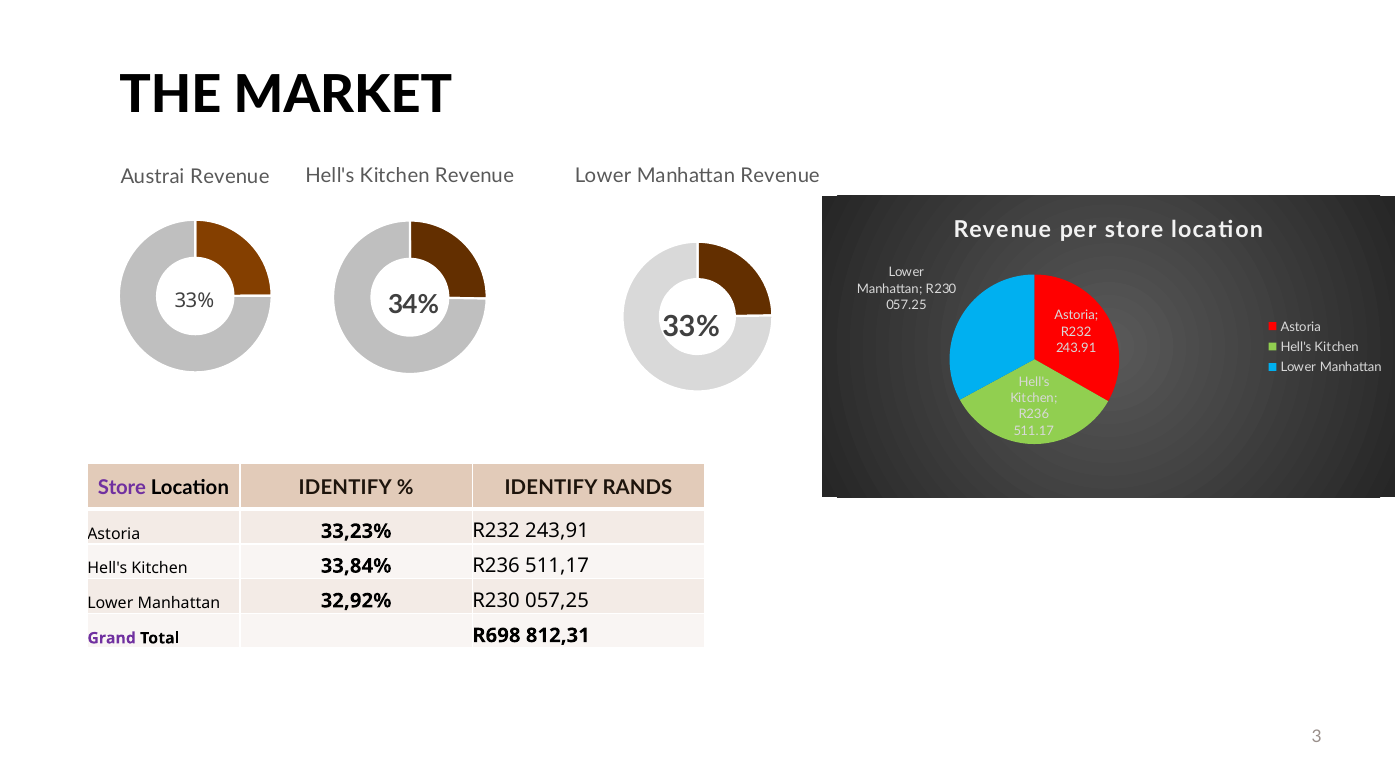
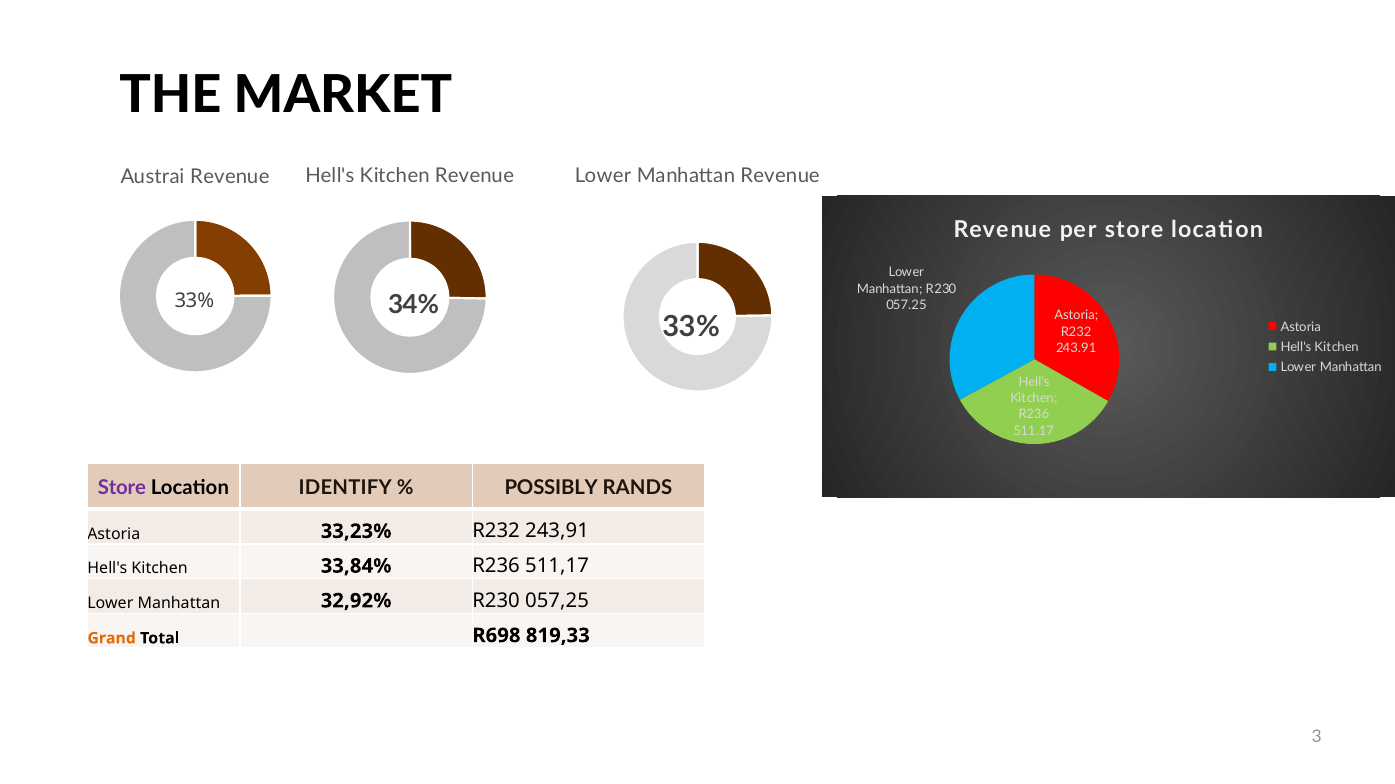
IDENTIFY at (551, 488): IDENTIFY -> POSSIBLY
Grand colour: purple -> orange
812,31: 812,31 -> 819,33
